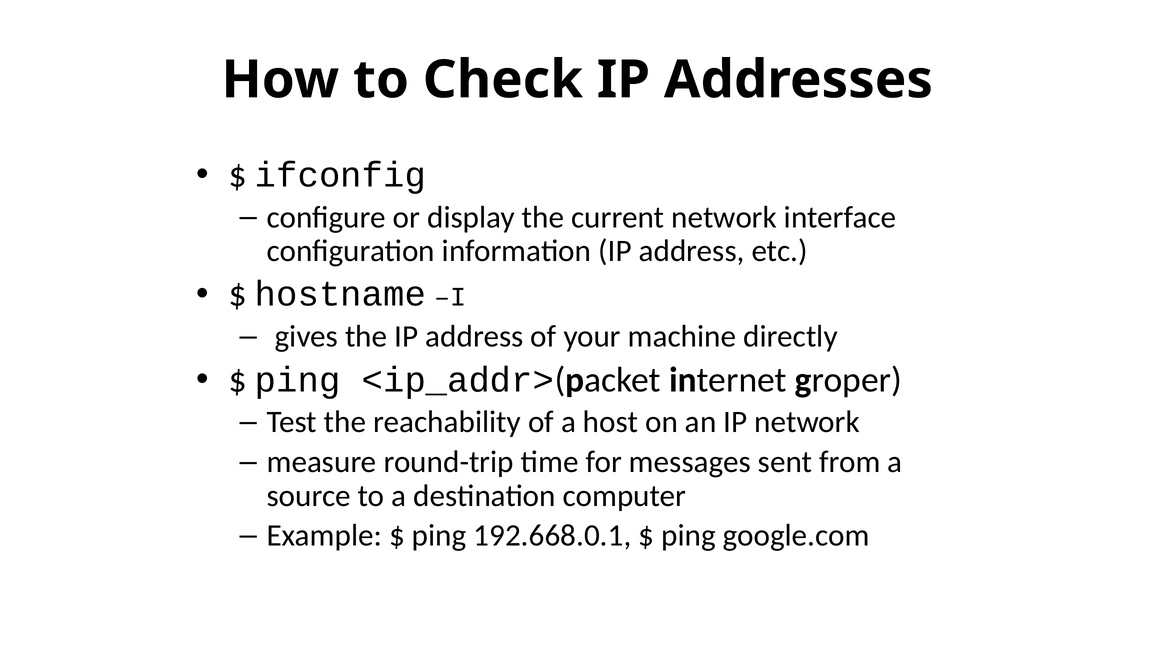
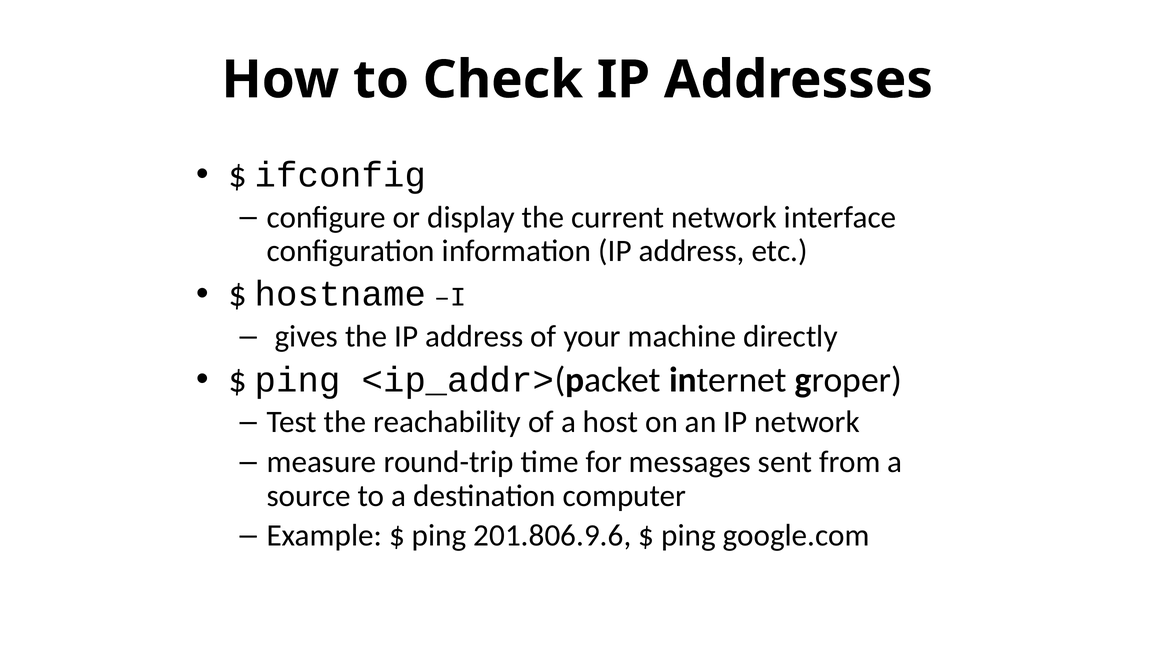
192.668.0.1: 192.668.0.1 -> 201.806.9.6
